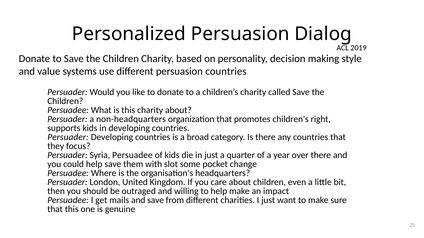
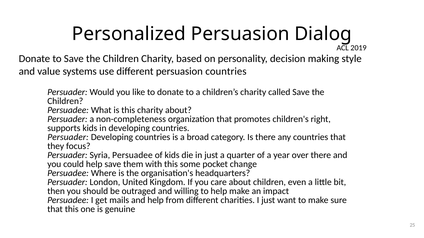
non-headquarters: non-headquarters -> non-completeness
with slot: slot -> this
and save: save -> help
